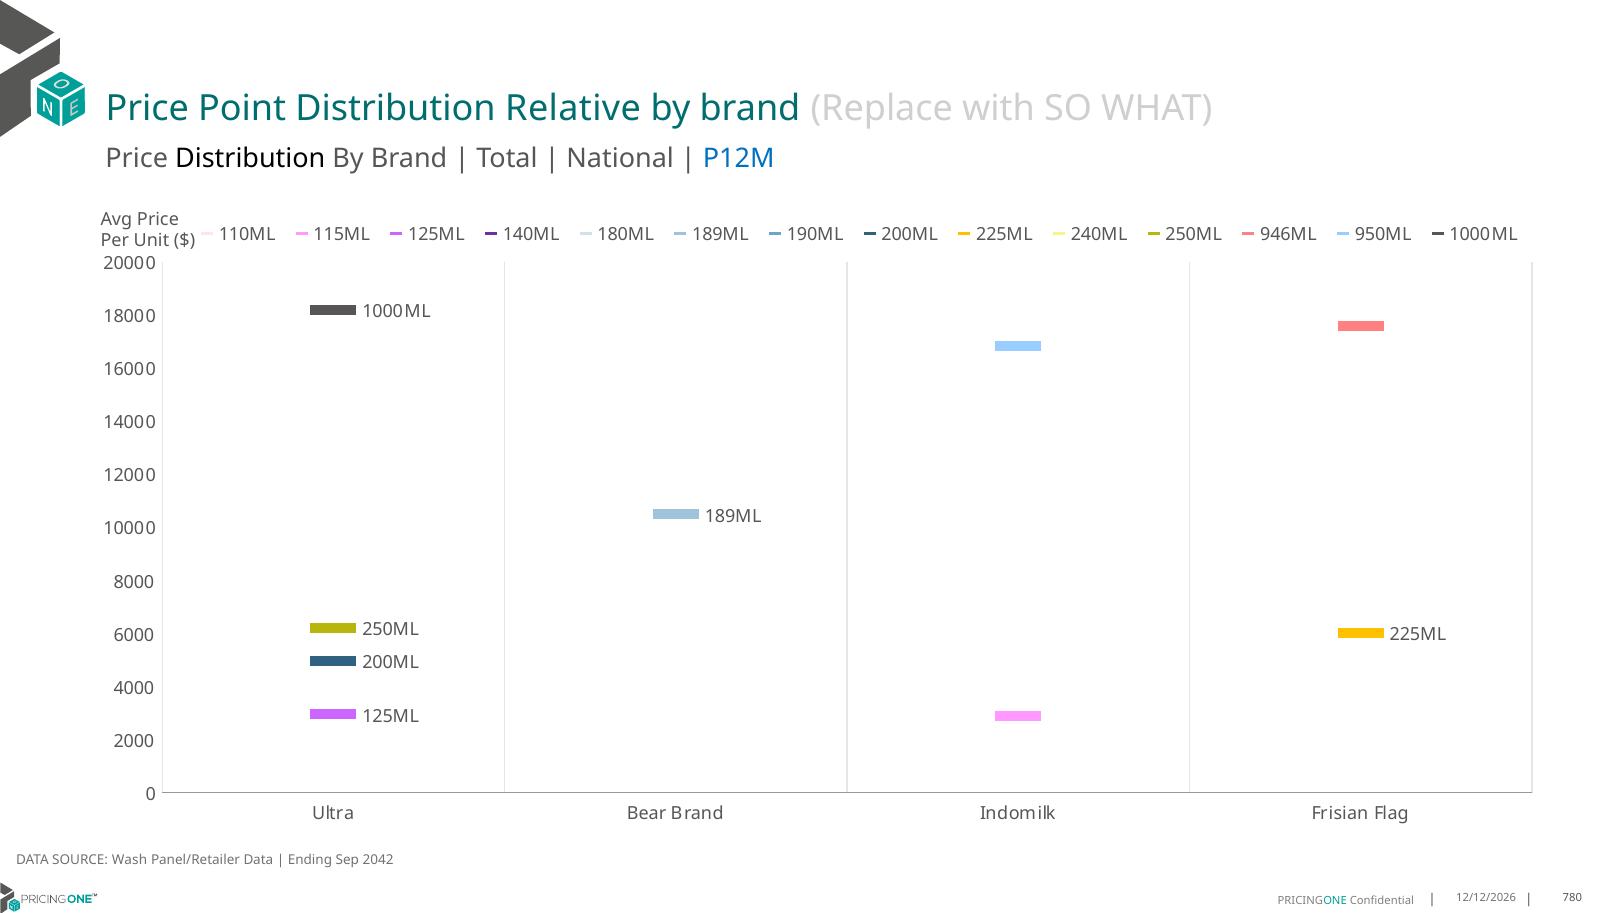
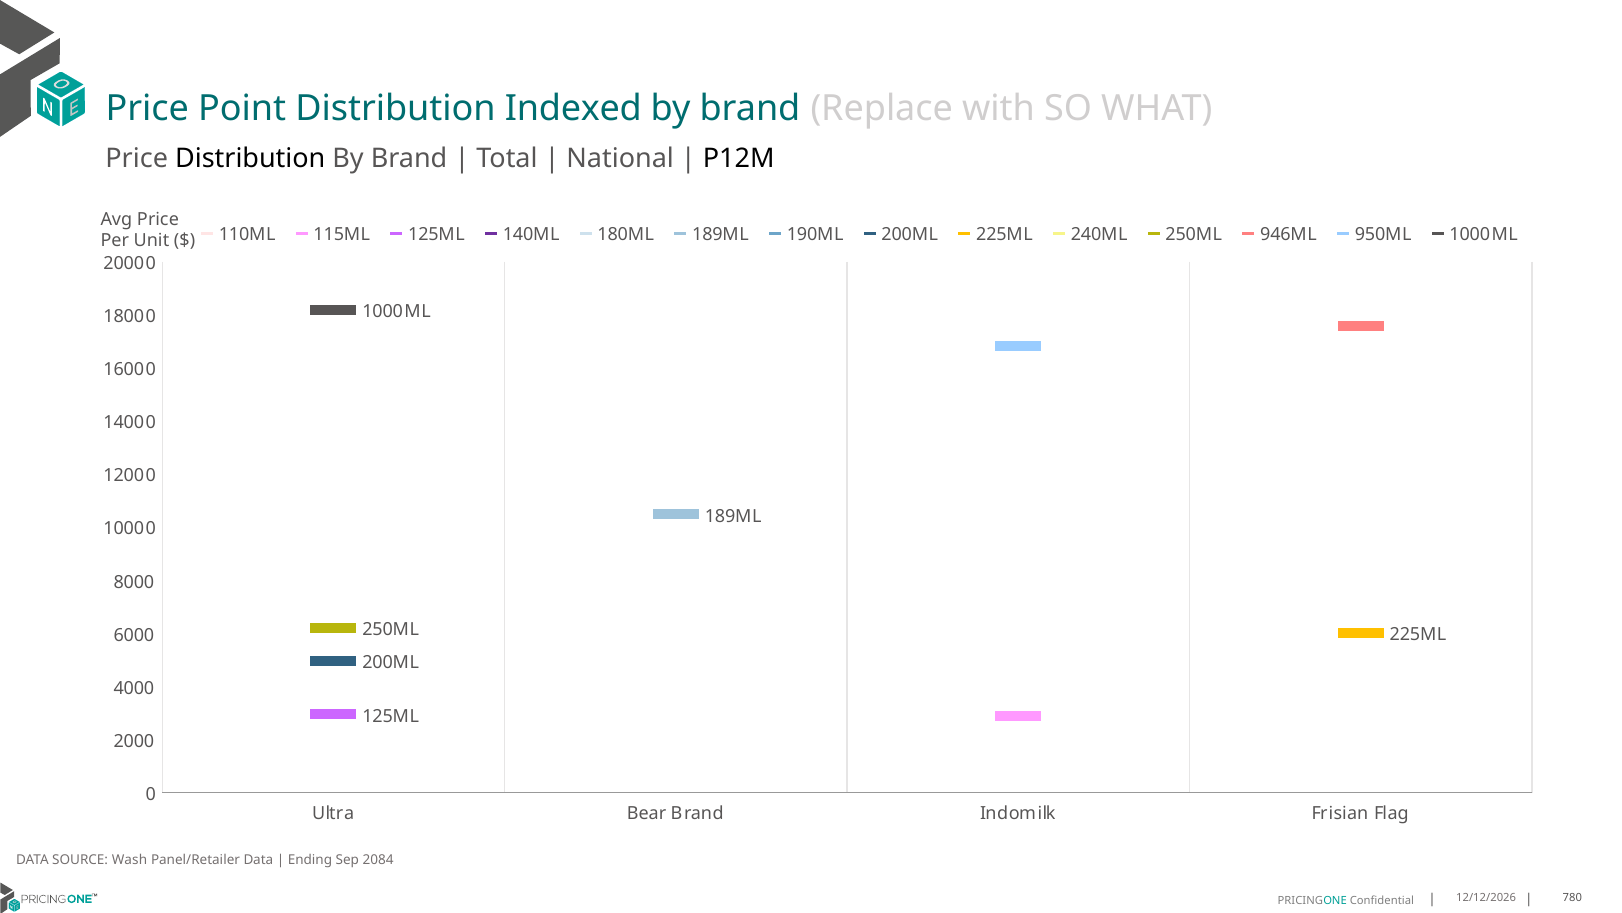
Relative: Relative -> Indexed
P12M colour: blue -> black
2042: 2042 -> 2084
